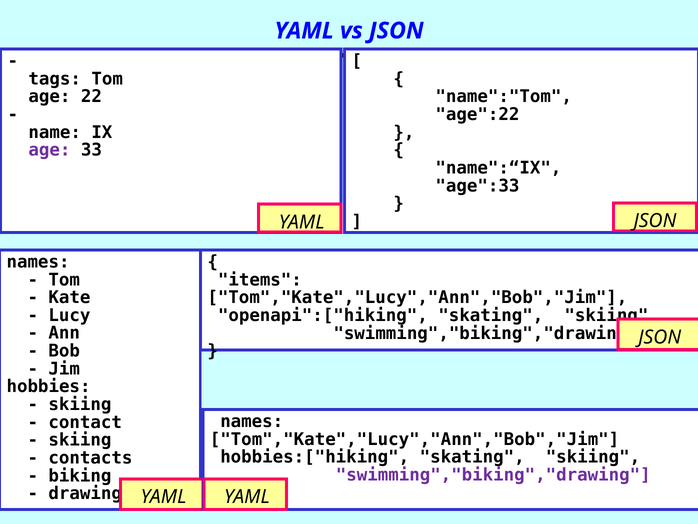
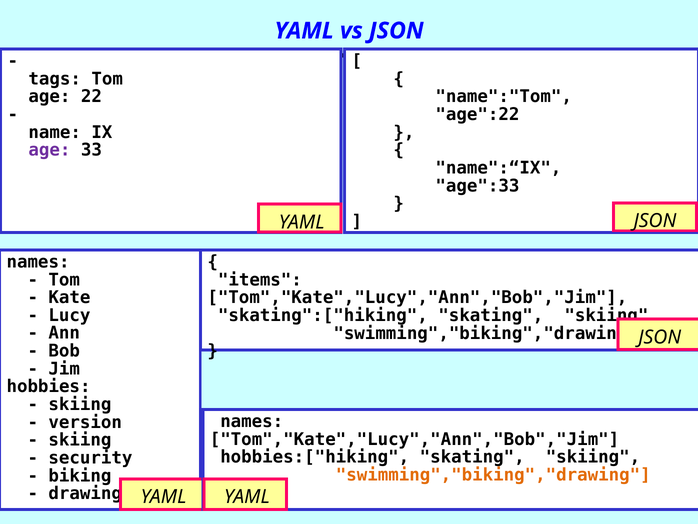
openapi":["hiking: openapi":["hiking -> skating":["hiking
contact: contact -> version
contacts: contacts -> security
swimming","biking","drawing at (493, 475) colour: purple -> orange
